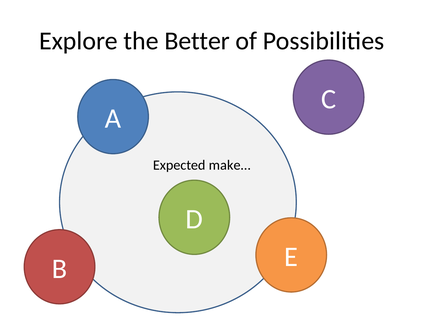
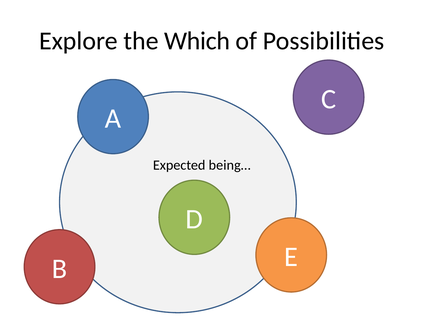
Better: Better -> Which
make…: make… -> being…
